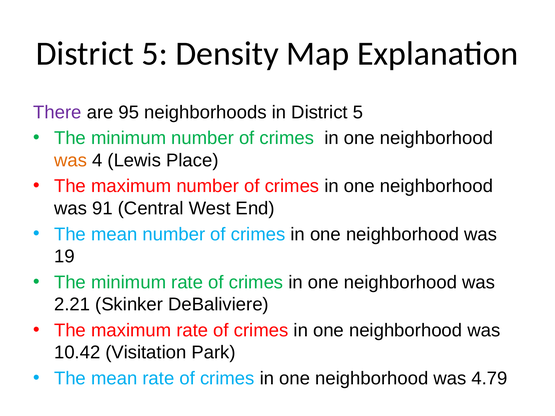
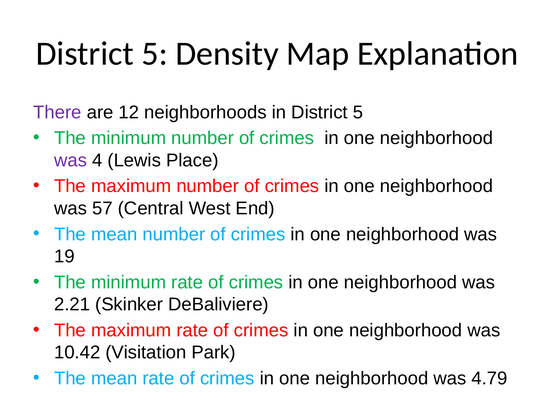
95: 95 -> 12
was at (71, 160) colour: orange -> purple
91: 91 -> 57
